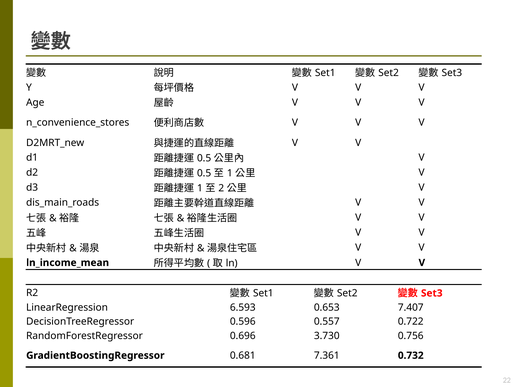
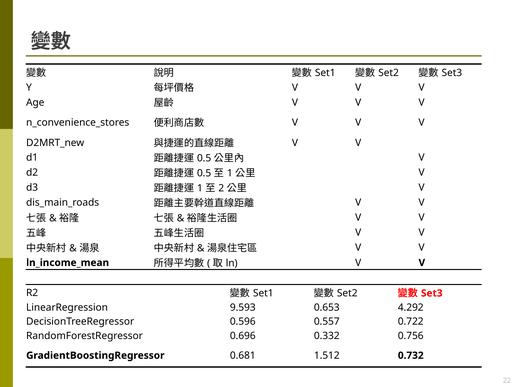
6.593: 6.593 -> 9.593
7.407: 7.407 -> 4.292
3.730: 3.730 -> 0.332
7.361: 7.361 -> 1.512
